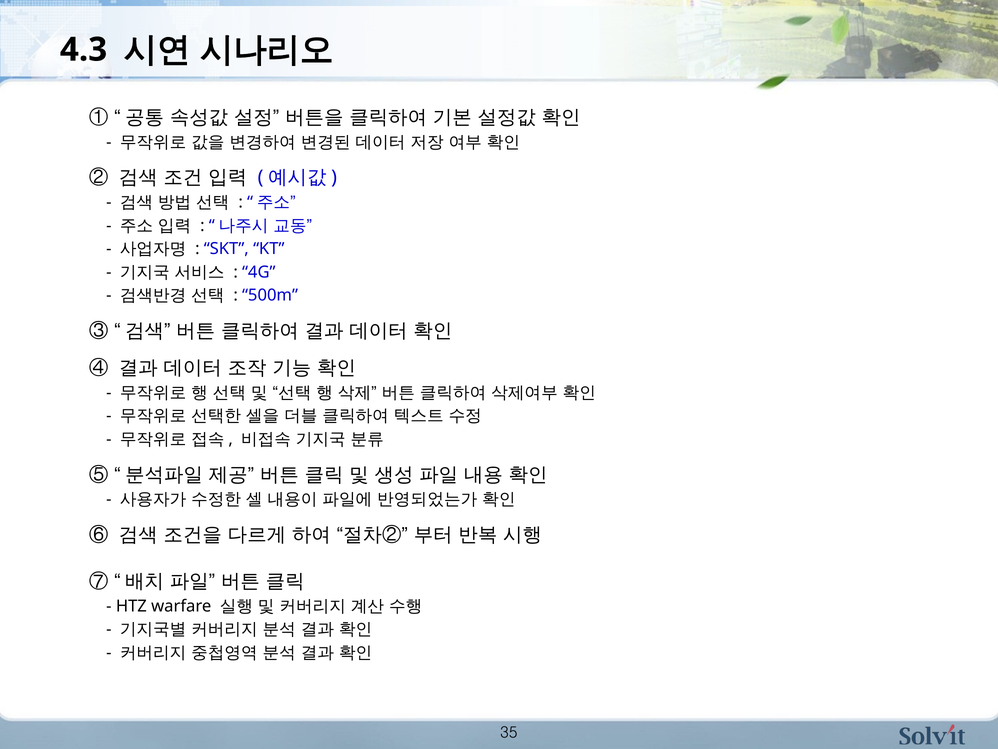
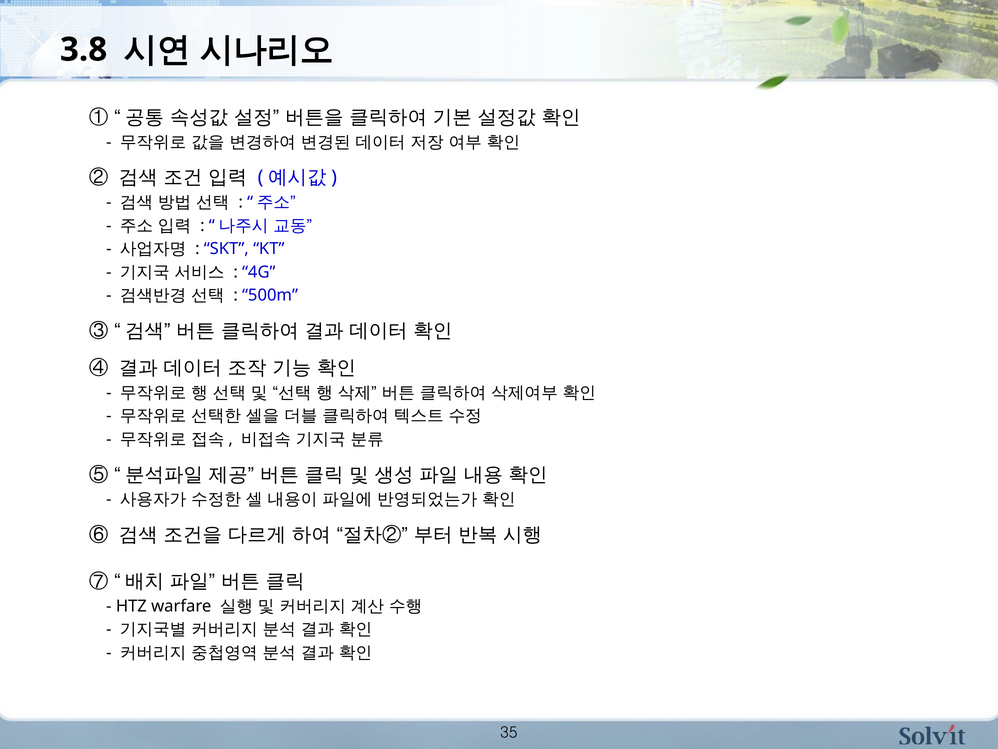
4.3: 4.3 -> 3.8
